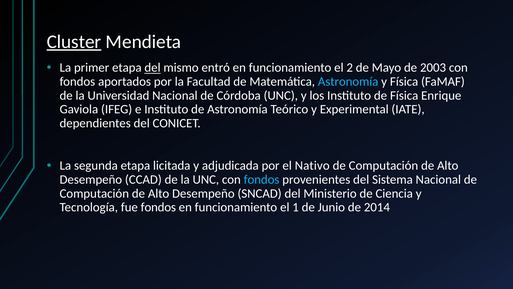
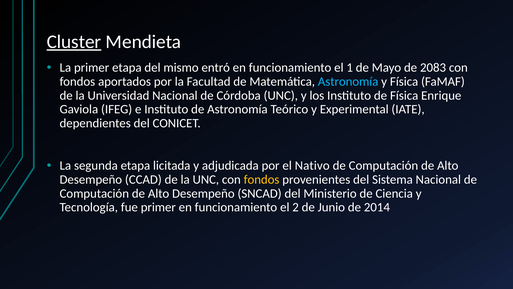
del at (153, 68) underline: present -> none
2: 2 -> 1
2003: 2003 -> 2083
fondos at (262, 179) colour: light blue -> yellow
fue fondos: fondos -> primer
1: 1 -> 2
